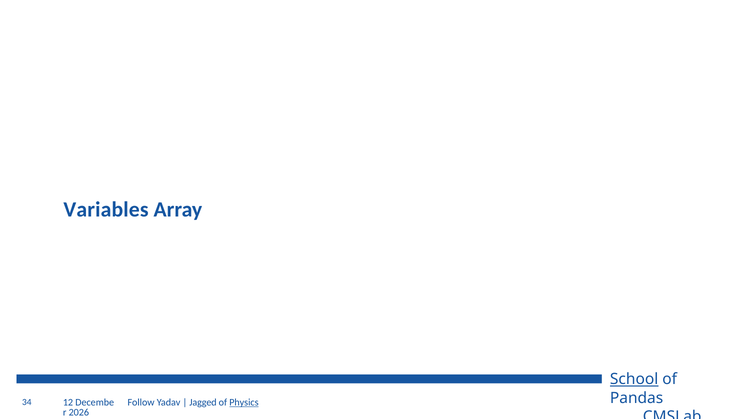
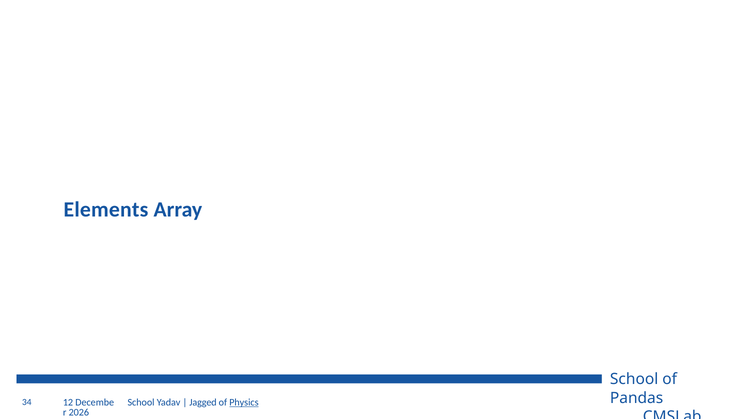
Variables: Variables -> Elements
School at (634, 379) underline: present -> none
Follow at (141, 402): Follow -> School
